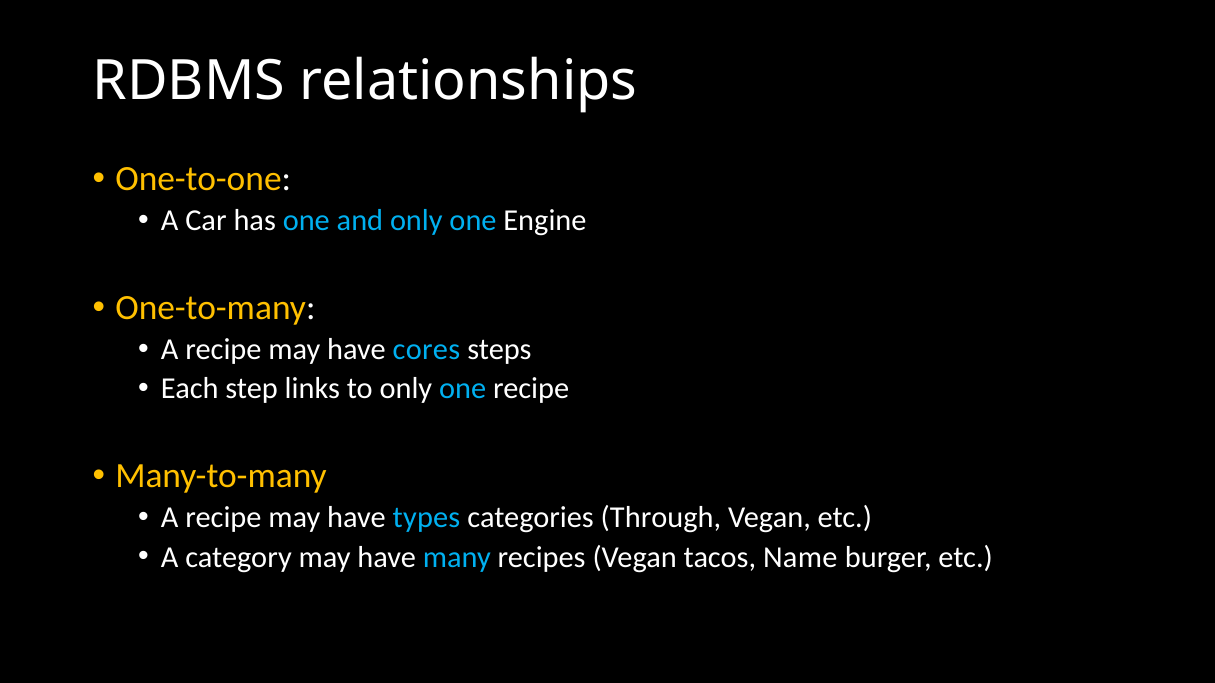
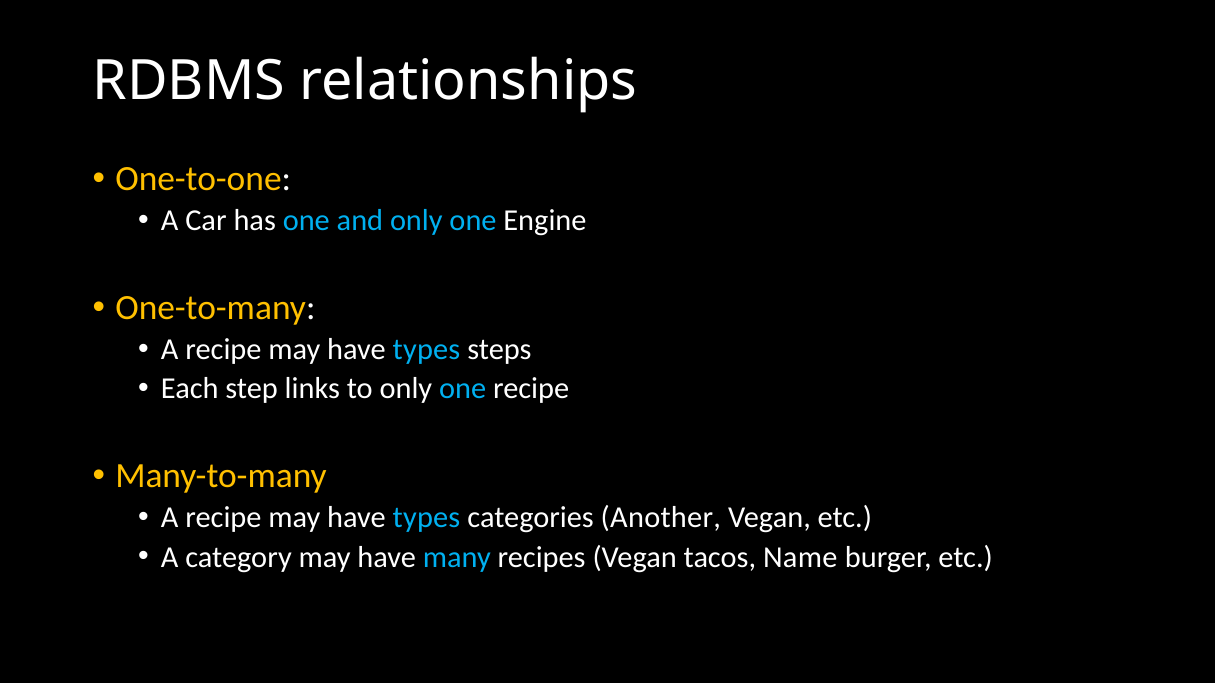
cores at (426, 350): cores -> types
Through: Through -> Another
